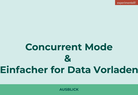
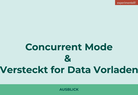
Einfacher: Einfacher -> Versteckt
